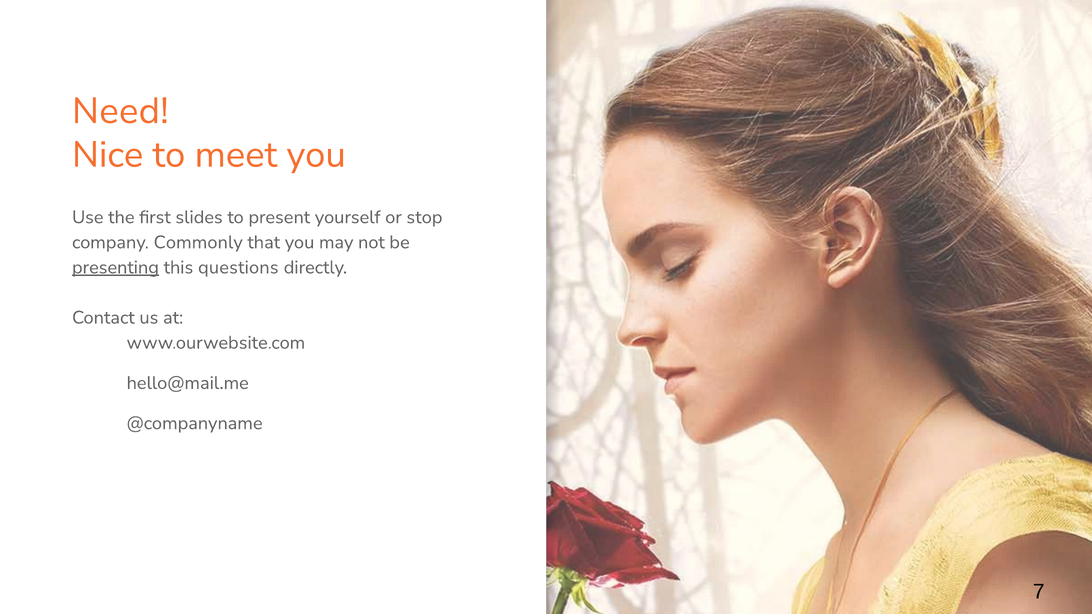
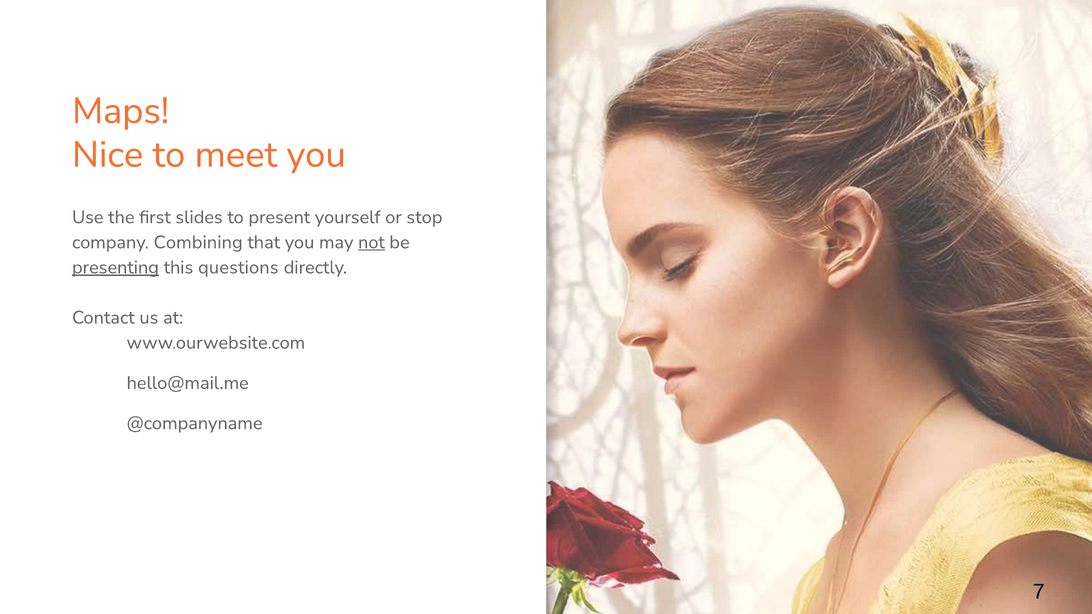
Need: Need -> Maps
Commonly: Commonly -> Combining
not underline: none -> present
